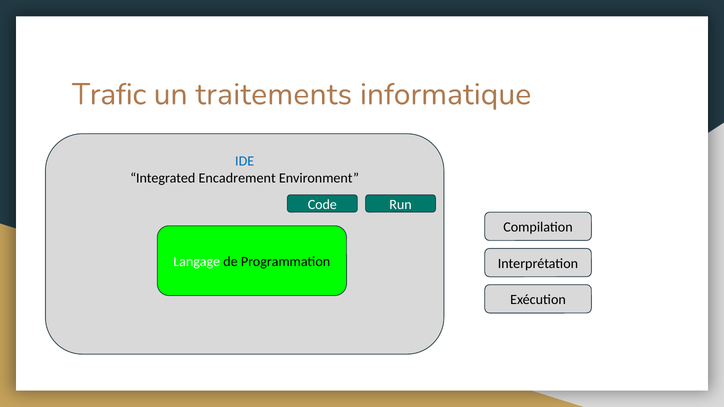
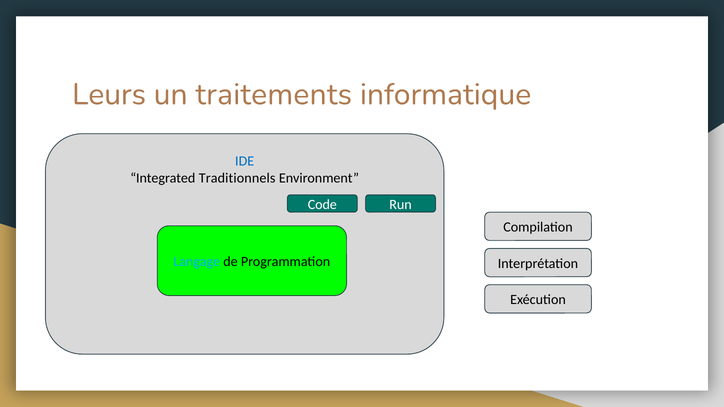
Trafic: Trafic -> Leurs
Encadrement: Encadrement -> Traditionnels
Langage colour: white -> light blue
